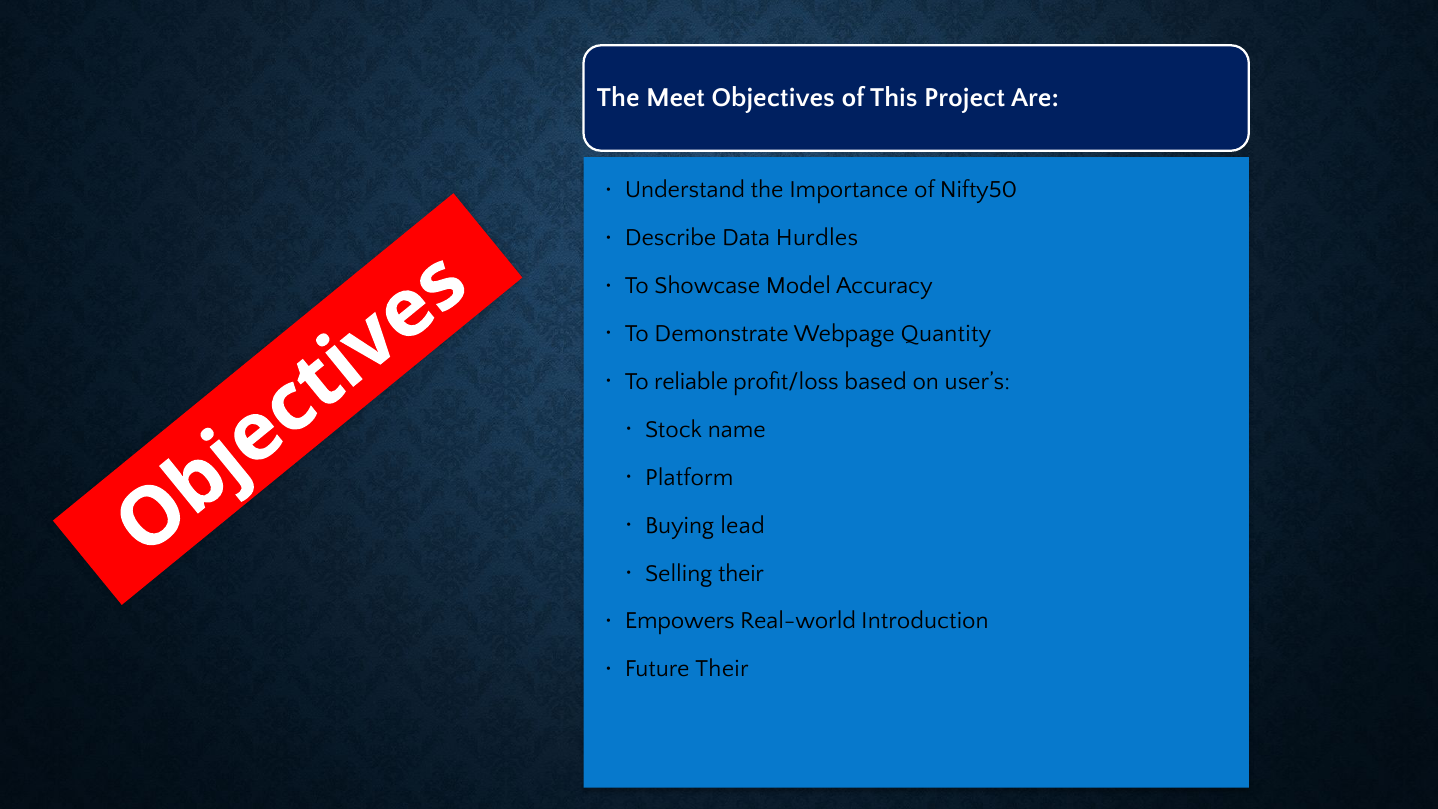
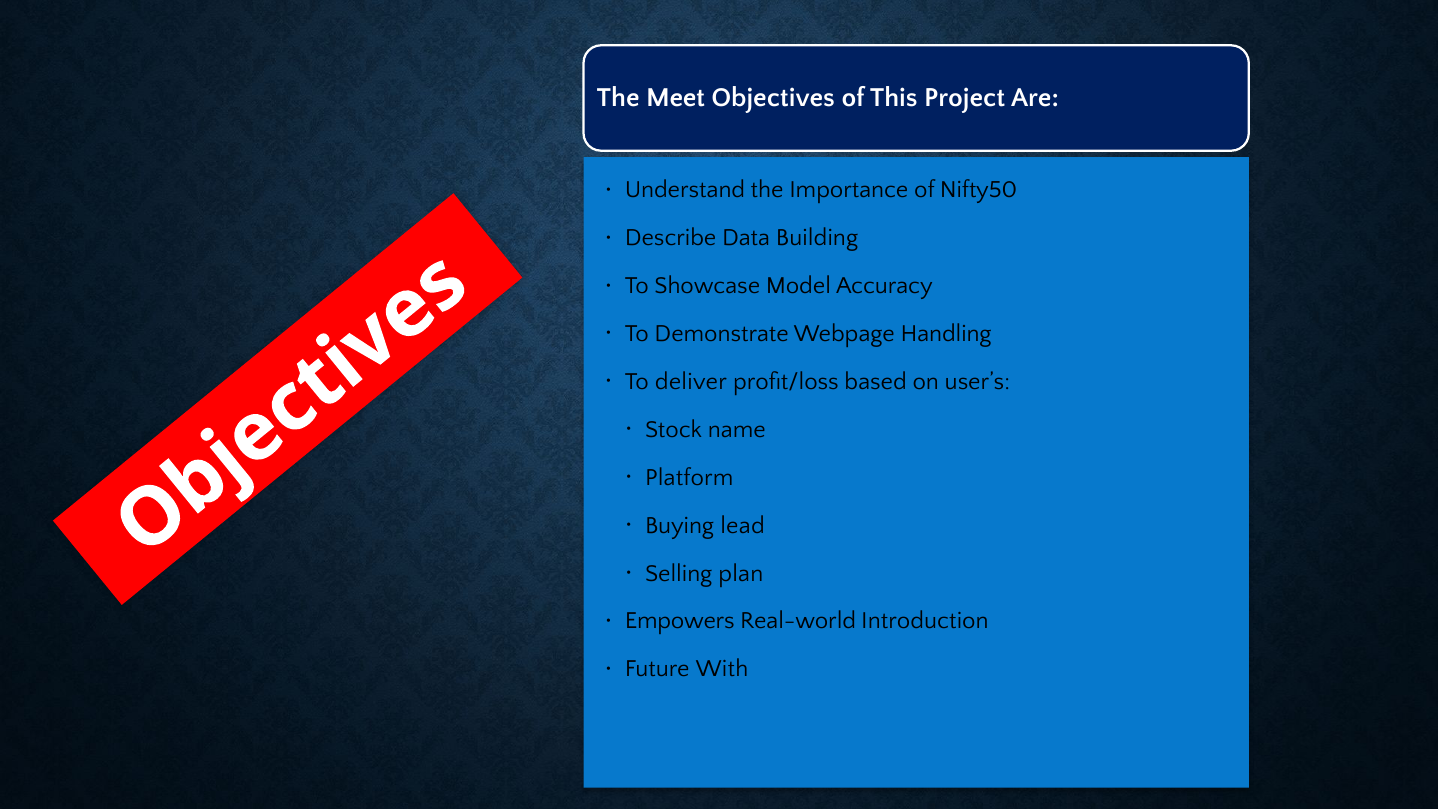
Hurdles: Hurdles -> Building
Quantity: Quantity -> Handling
reliable: reliable -> deliver
Selling their: their -> plan
Future Their: Their -> With
